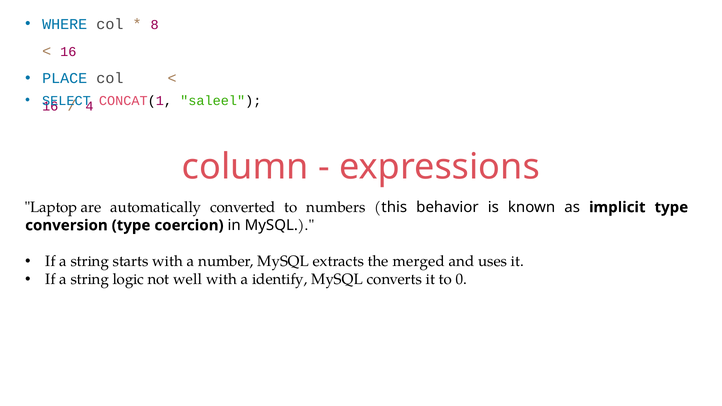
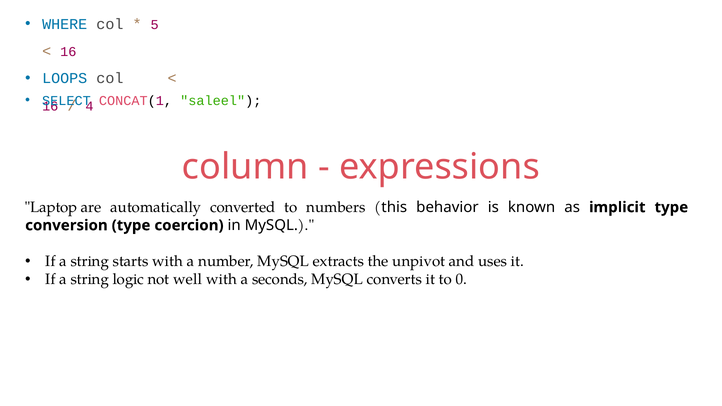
8: 8 -> 5
PLACE: PLACE -> LOOPS
merged: merged -> unpivot
identify: identify -> seconds
